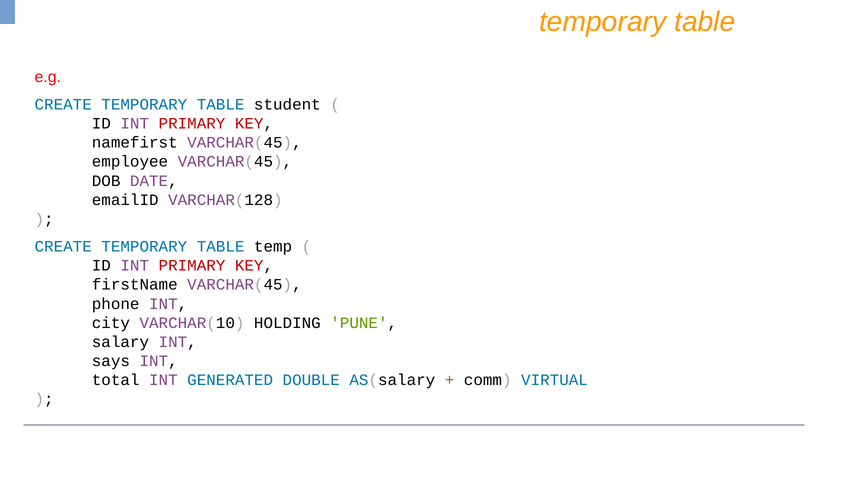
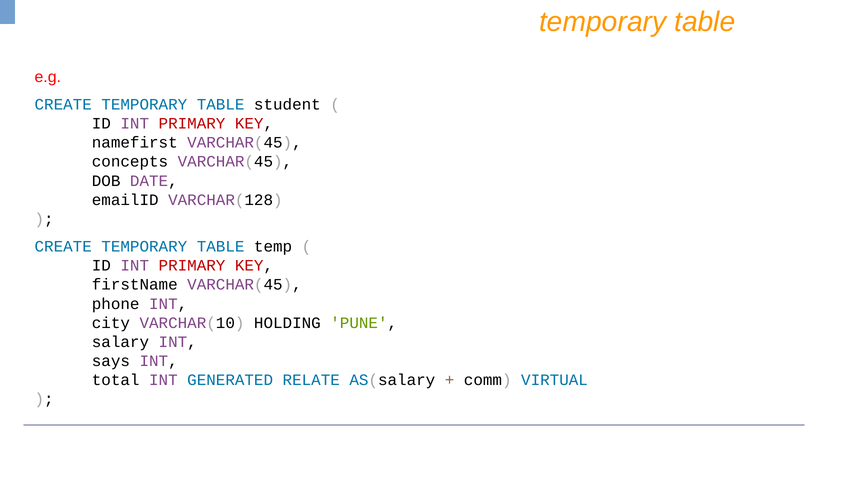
employee: employee -> concepts
DOUBLE: DOUBLE -> RELATE
